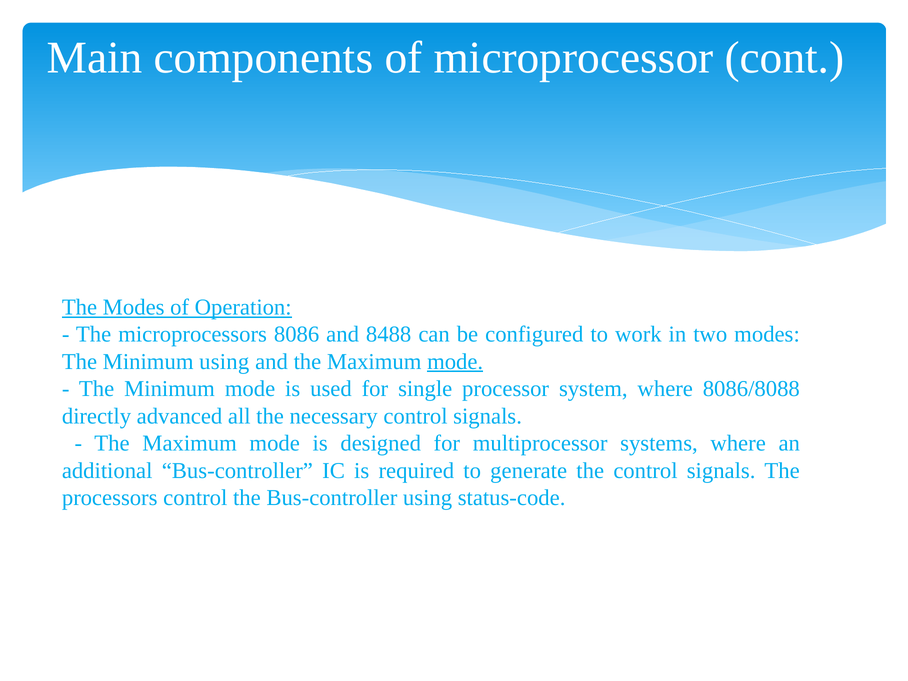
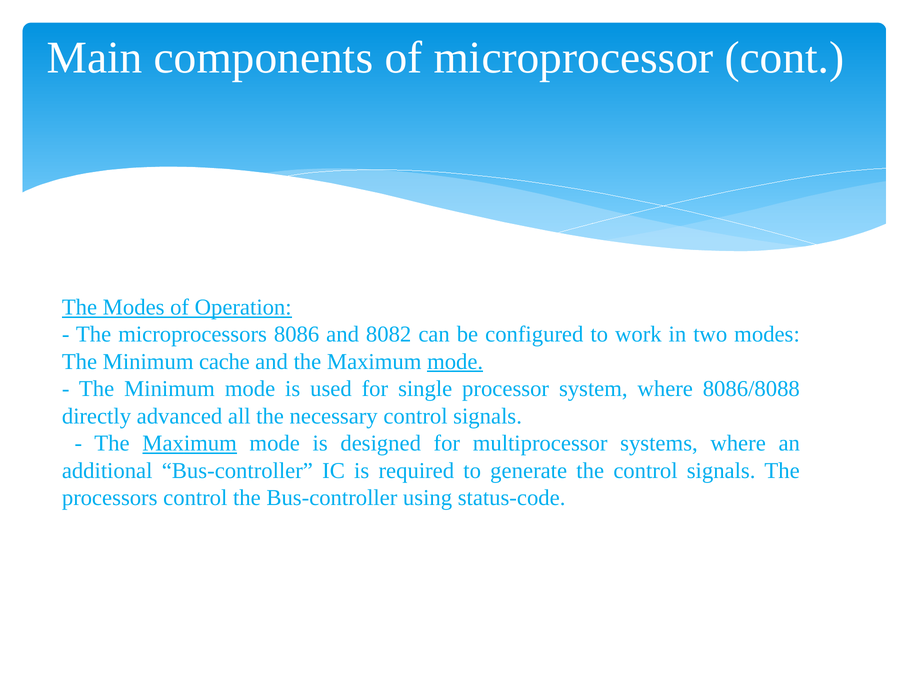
8488: 8488 -> 8082
Minimum using: using -> cache
Maximum at (190, 443) underline: none -> present
